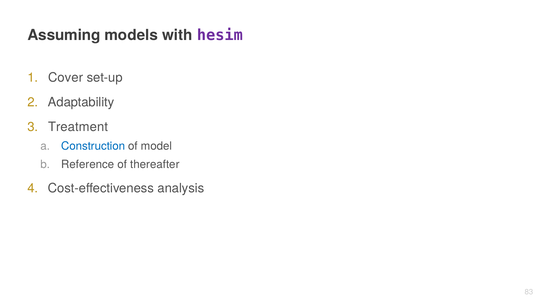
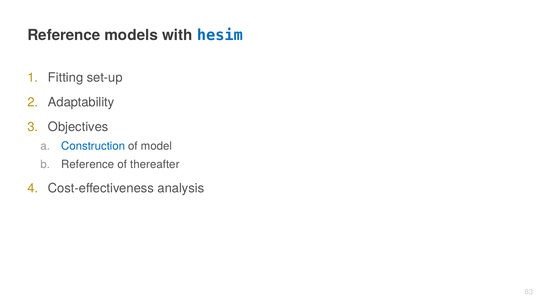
Assuming at (64, 35): Assuming -> Reference
hesim colour: purple -> blue
Cover: Cover -> Fitting
Treatment: Treatment -> Objectives
